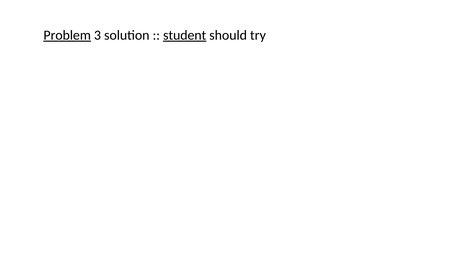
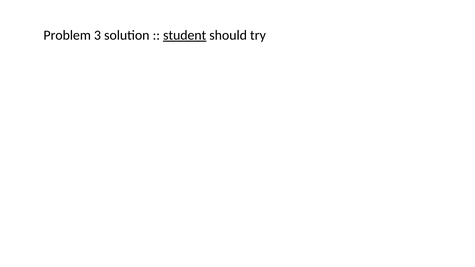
Problem underline: present -> none
